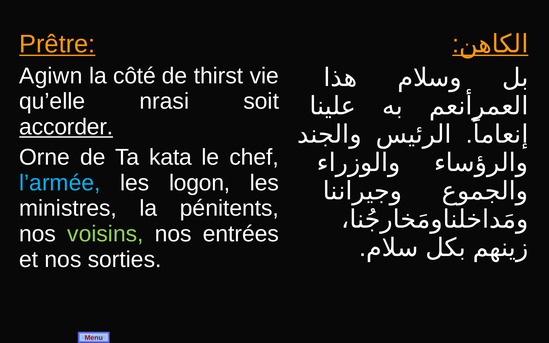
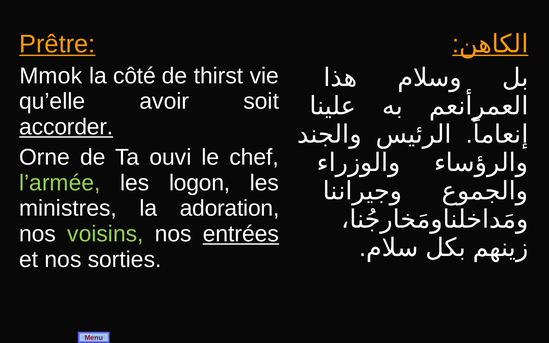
Agiwn: Agiwn -> Mmok
nrasi: nrasi -> avoir
kata: kata -> ouvi
l’armée colour: light blue -> light green
pénitents: pénitents -> adoration
entrées underline: none -> present
